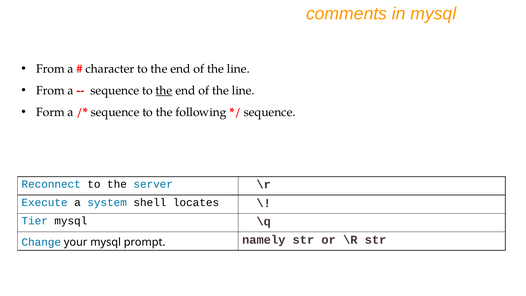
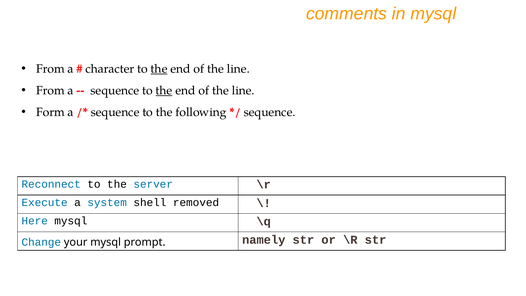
the at (159, 69) underline: none -> present
locates: locates -> removed
Tier: Tier -> Here
